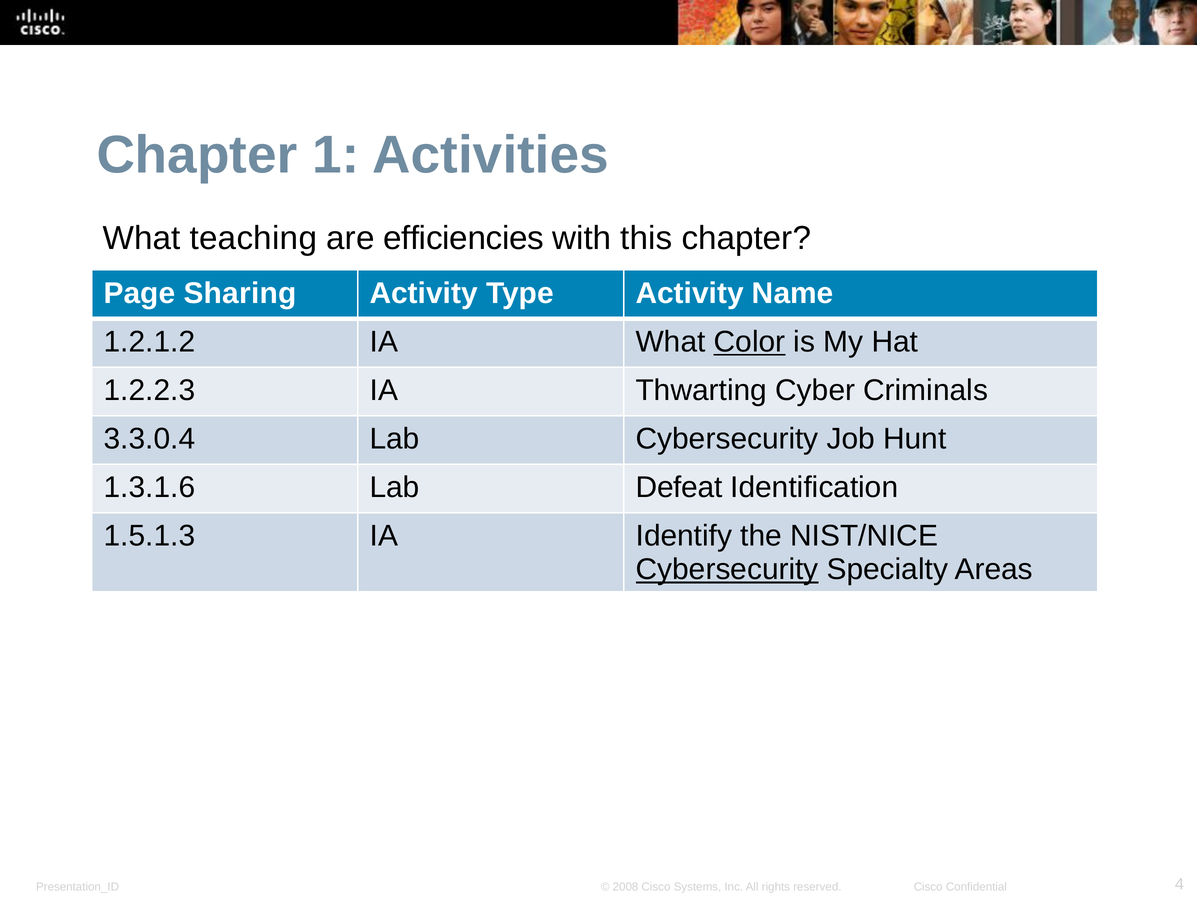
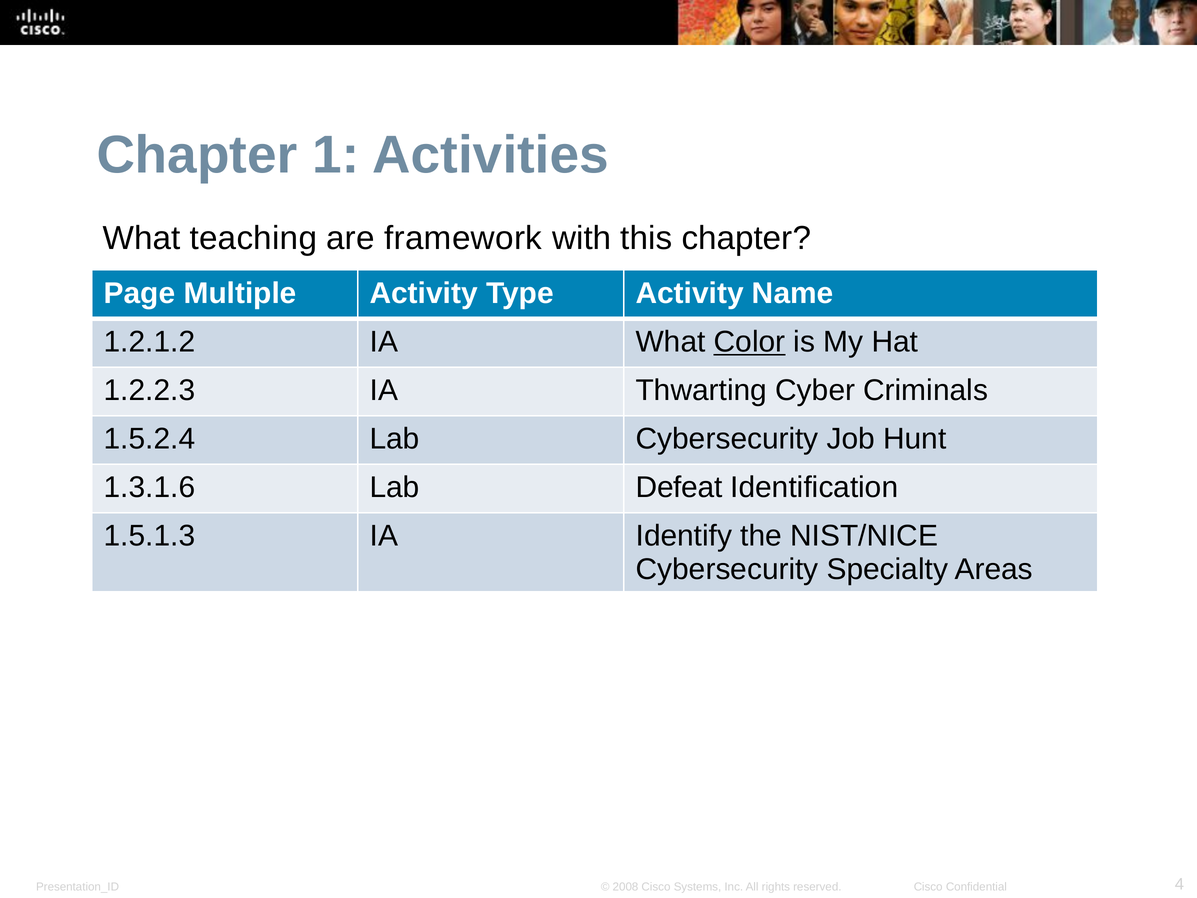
efficiencies: efficiencies -> framework
Sharing: Sharing -> Multiple
3.3.0.4: 3.3.0.4 -> 1.5.2.4
Cybersecurity at (727, 569) underline: present -> none
